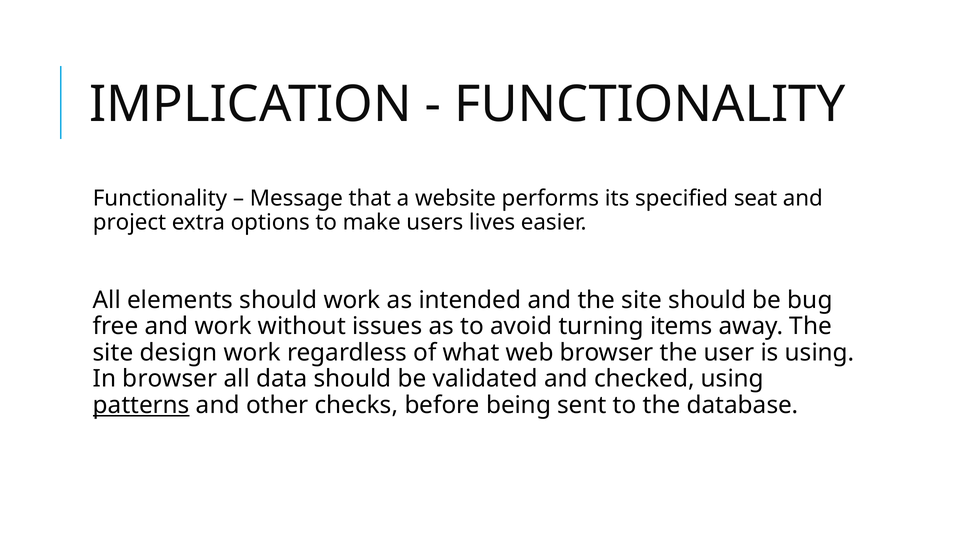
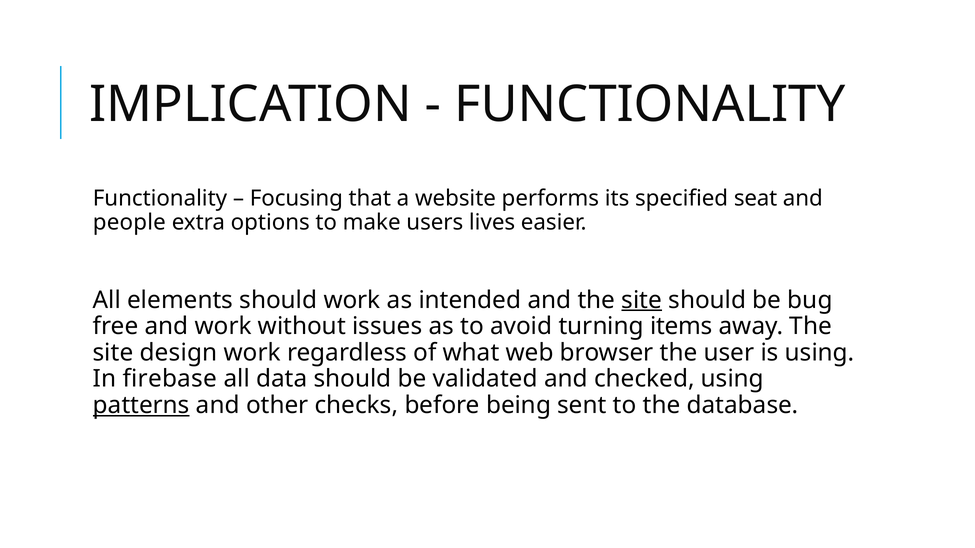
Message: Message -> Focusing
project: project -> people
site at (642, 300) underline: none -> present
In browser: browser -> firebase
